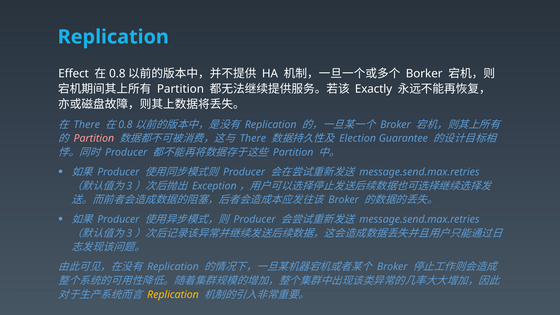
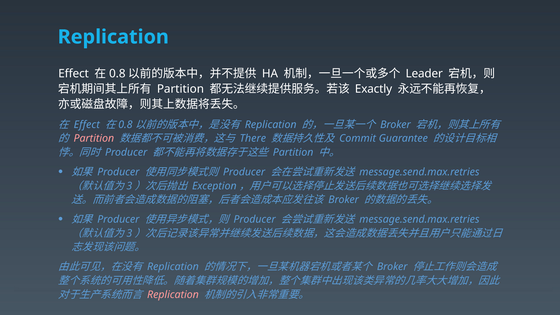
Borker: Borker -> Leader
There at (87, 125): There -> Effect
Election: Election -> Commit
Replication at (173, 295) colour: yellow -> pink
